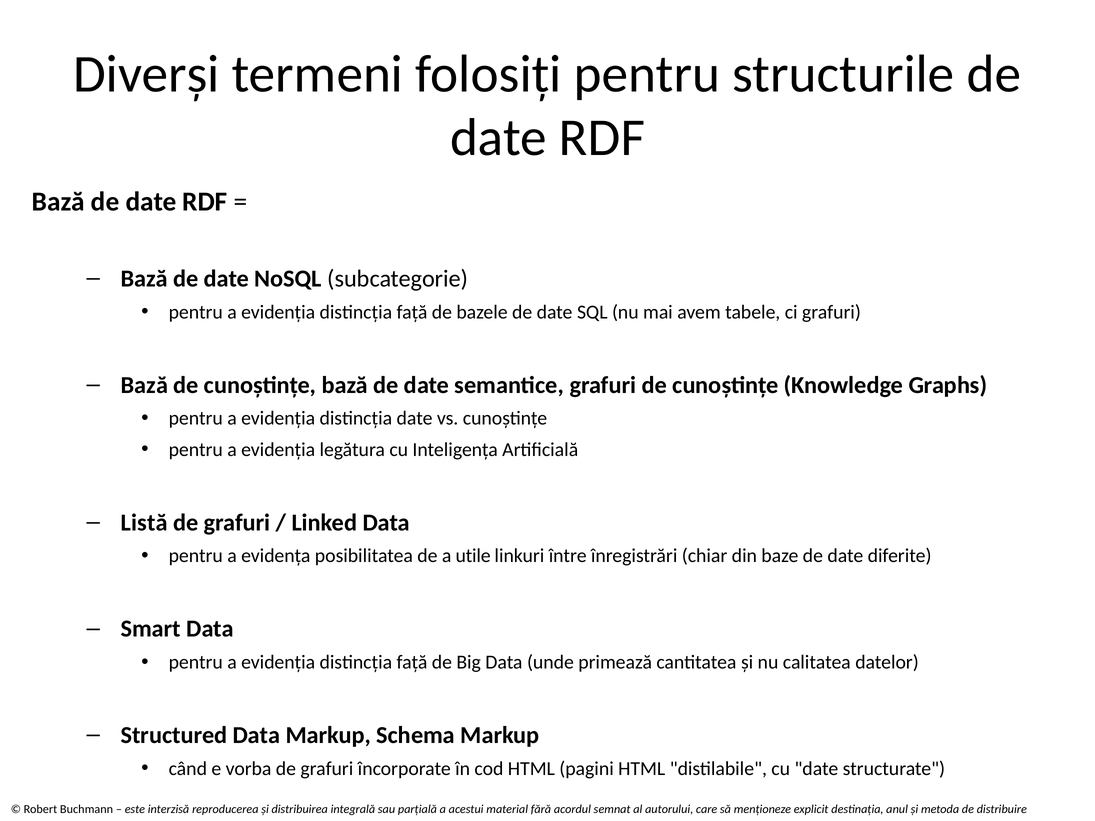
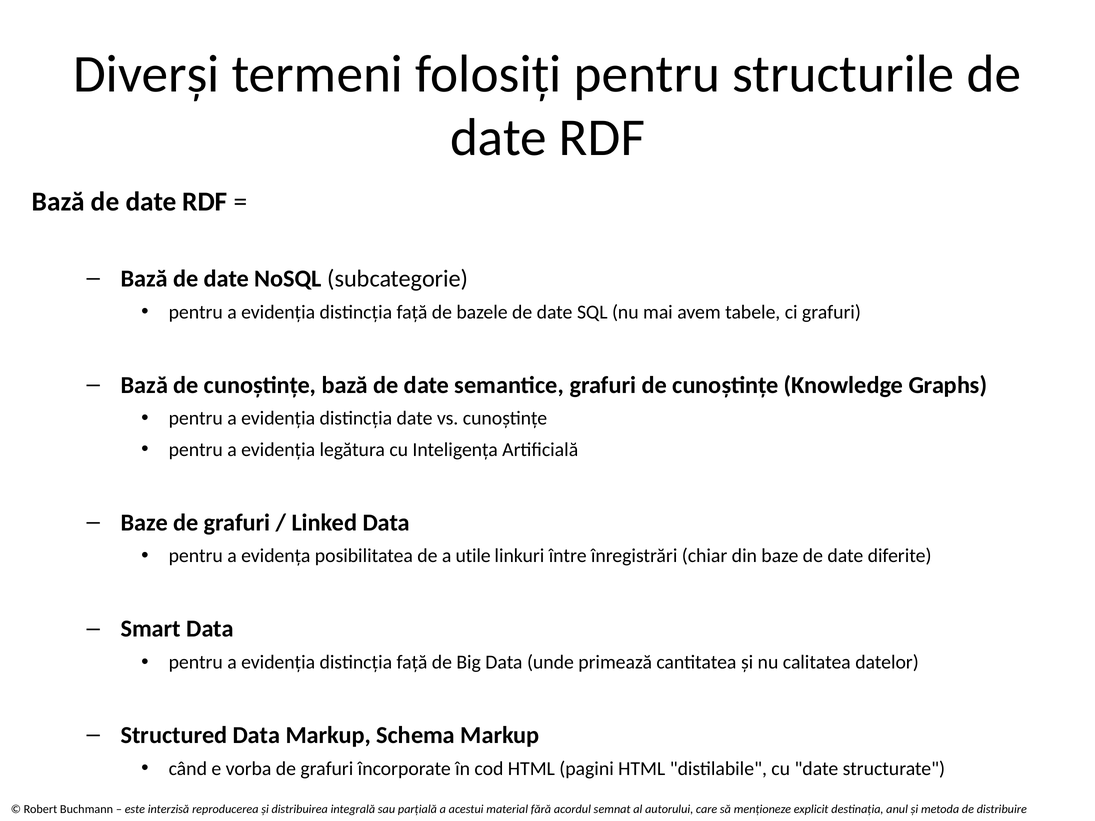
Listă at (144, 523): Listă -> Baze
